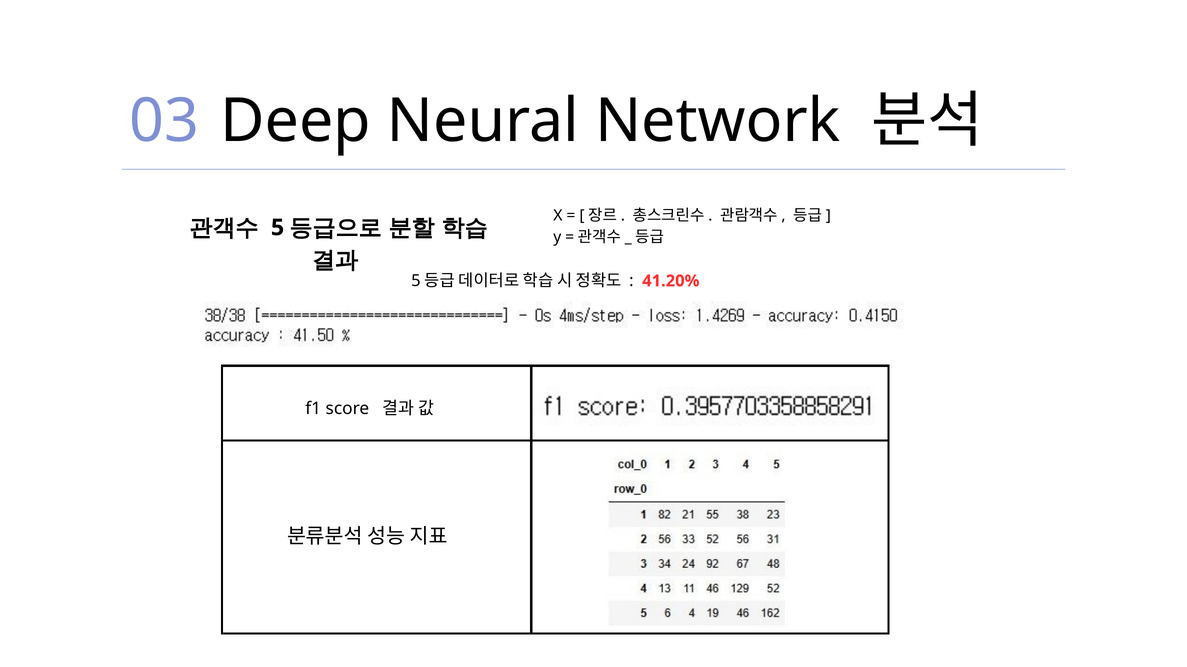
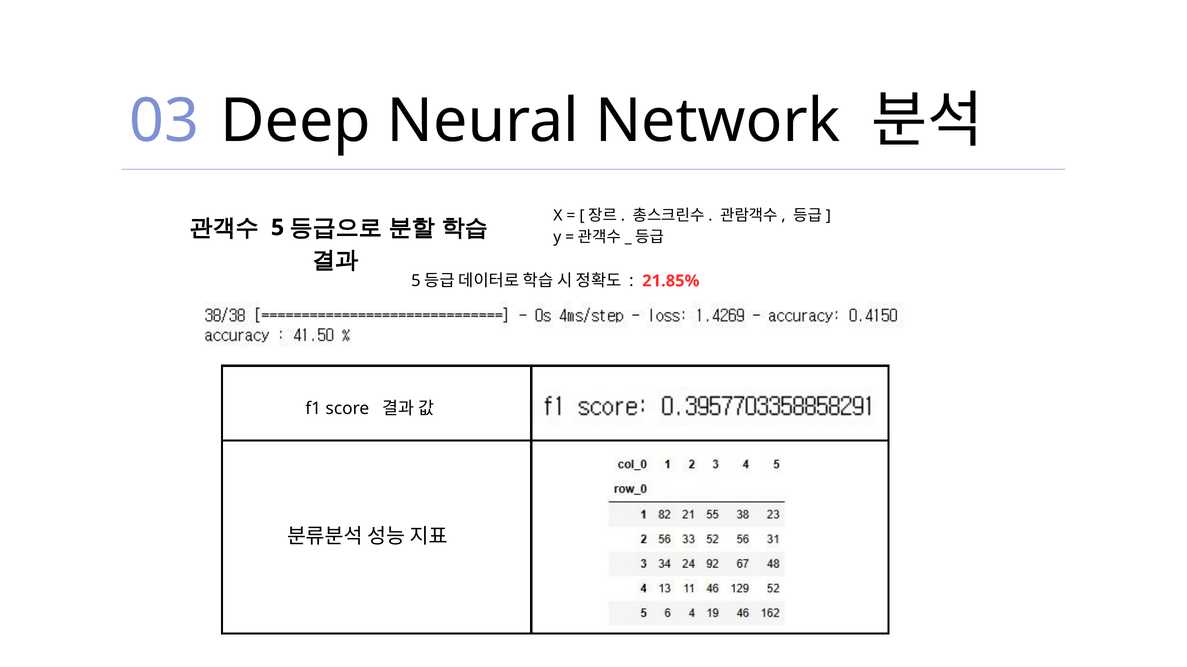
41.20%: 41.20% -> 21.85%
